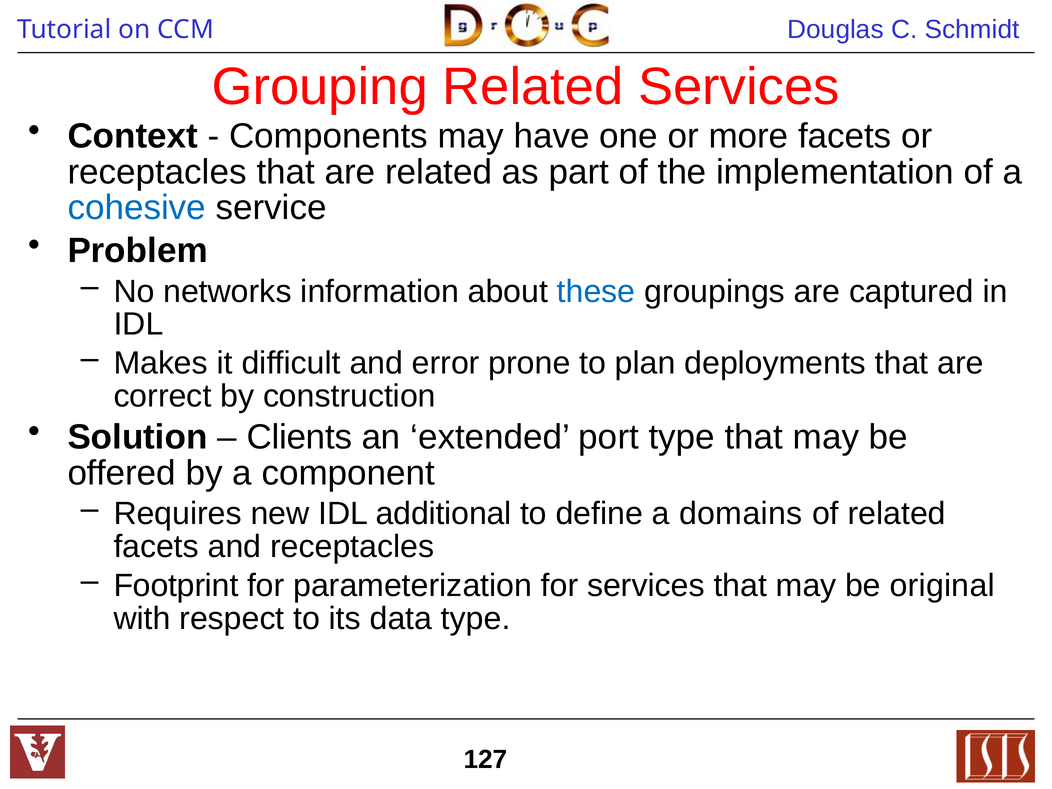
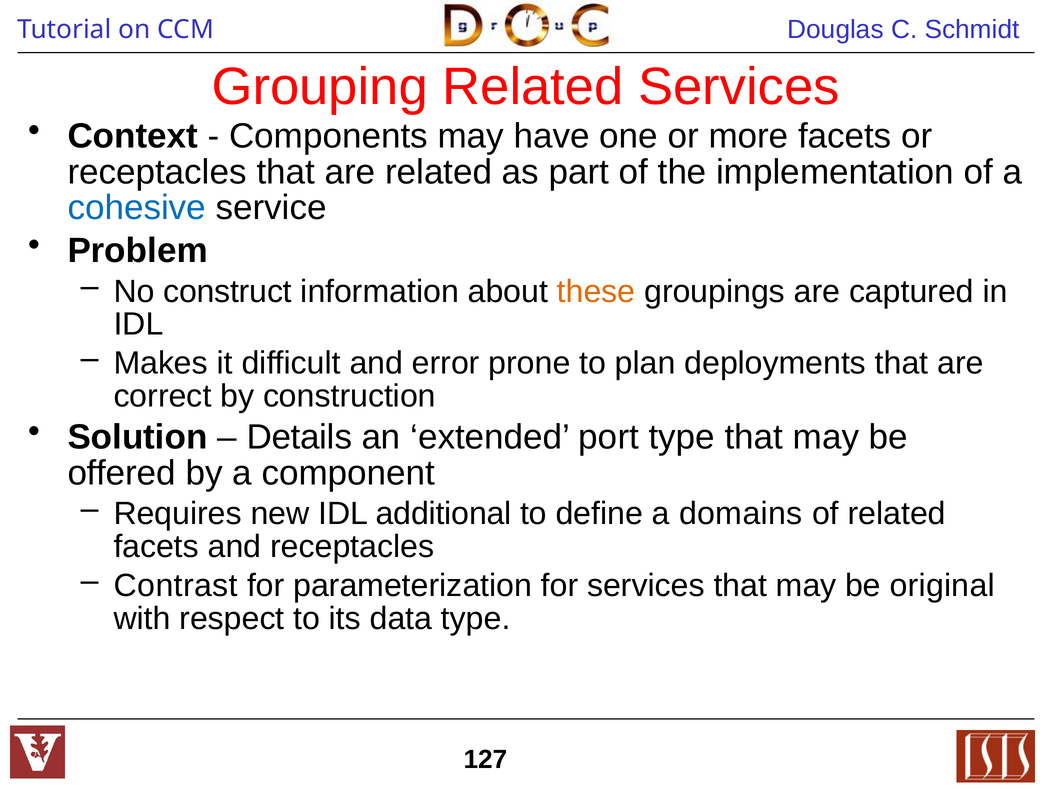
networks: networks -> construct
these colour: blue -> orange
Clients: Clients -> Details
Footprint: Footprint -> Contrast
